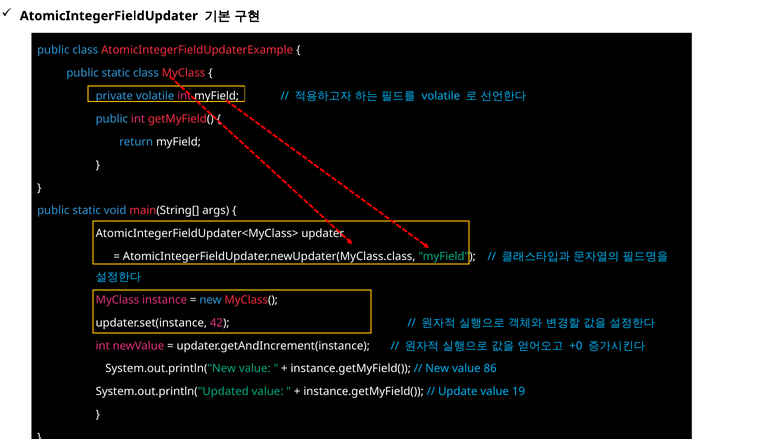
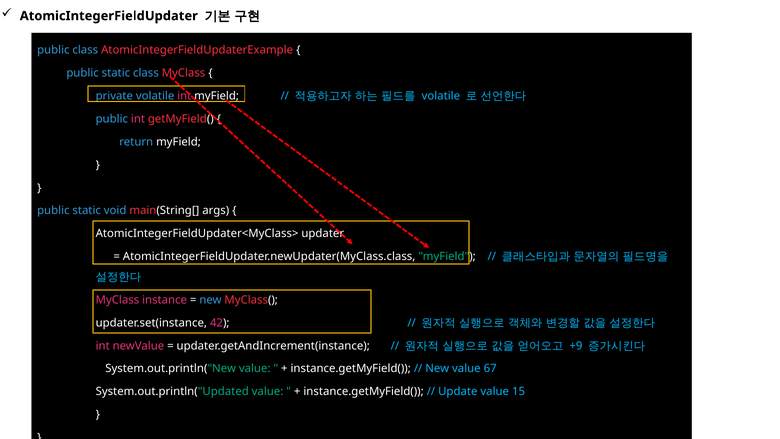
+0: +0 -> +9
86: 86 -> 67
19: 19 -> 15
